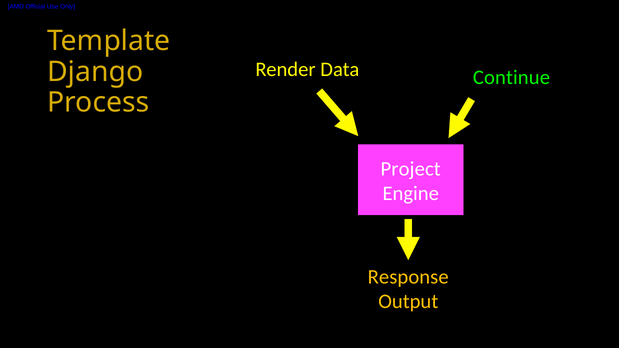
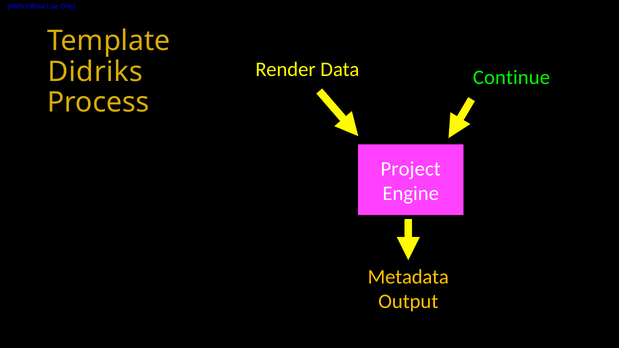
Django: Django -> Didriks
Response: Response -> Metadata
